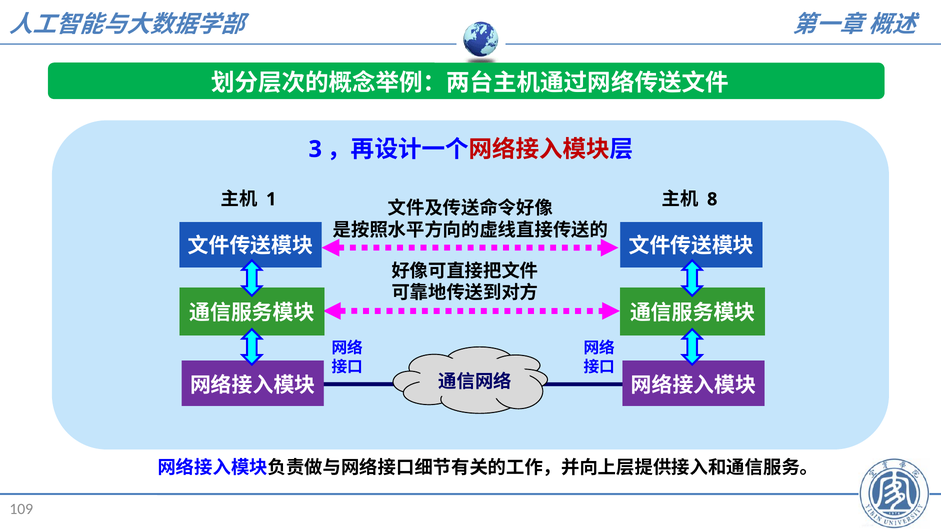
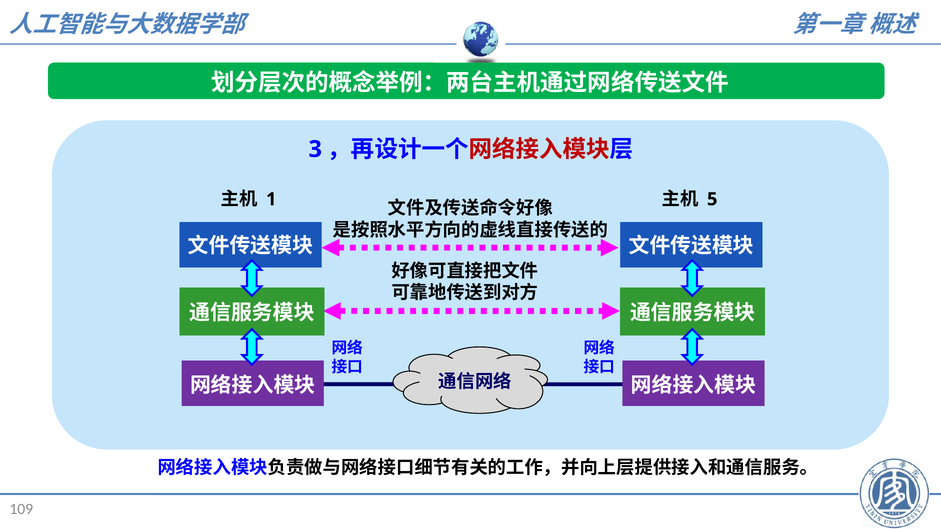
8: 8 -> 5
